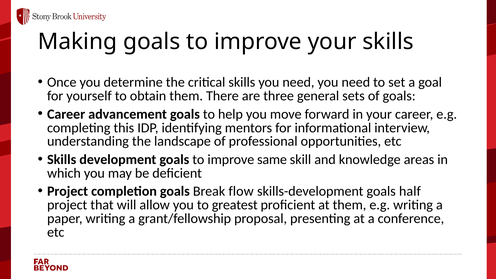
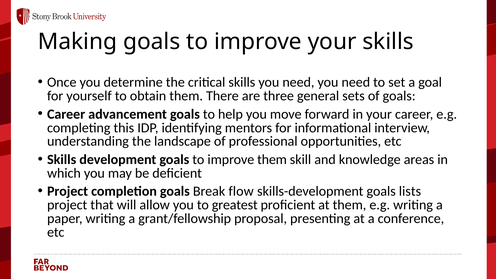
improve same: same -> them
half: half -> lists
